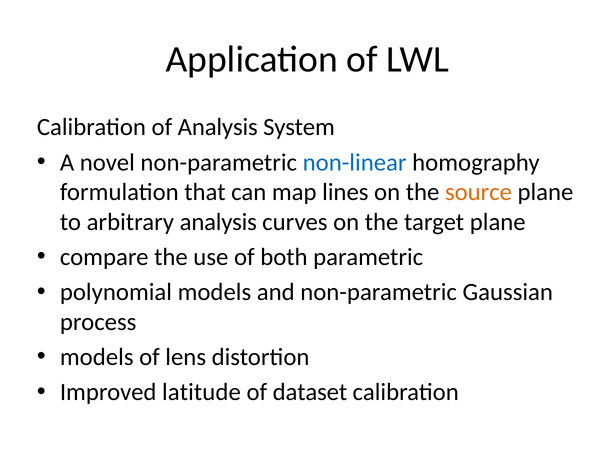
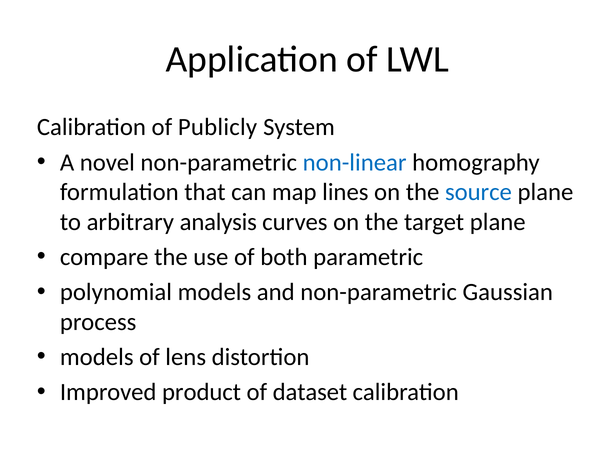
of Analysis: Analysis -> Publicly
source colour: orange -> blue
latitude: latitude -> product
